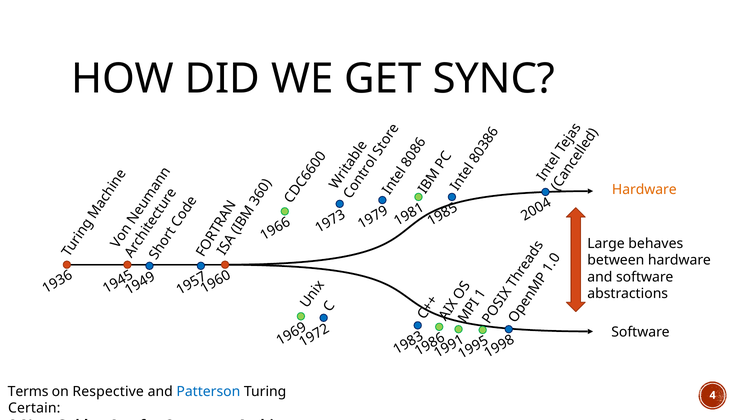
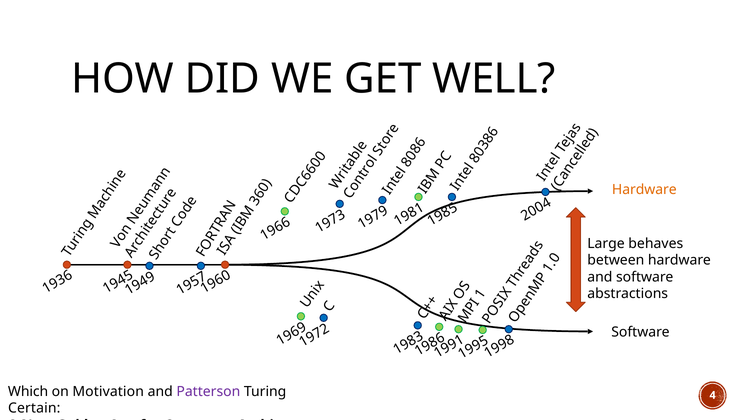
SYNC: SYNC -> WELL
Terms: Terms -> Which
Respective: Respective -> Motivation
Patterson colour: blue -> purple
